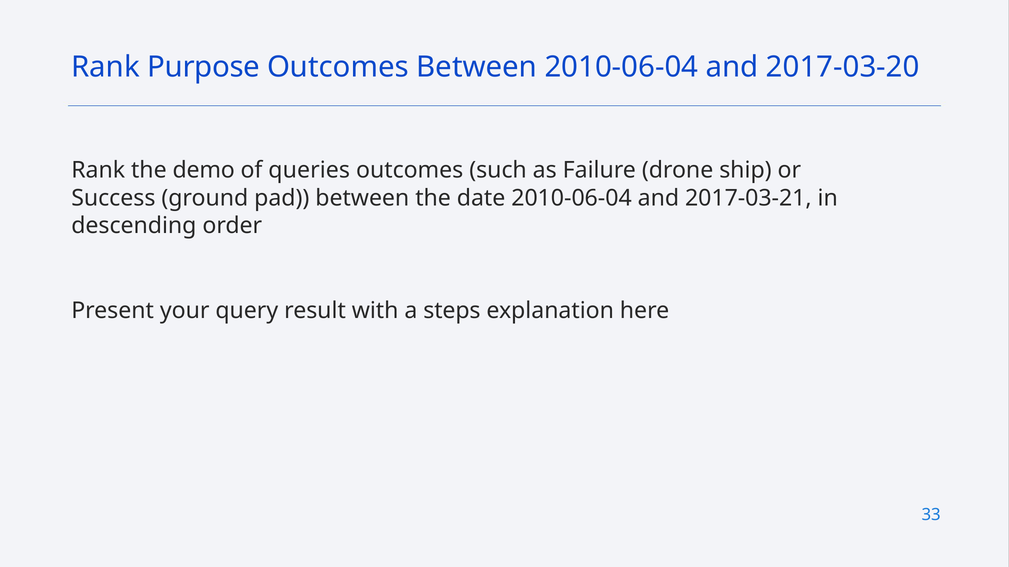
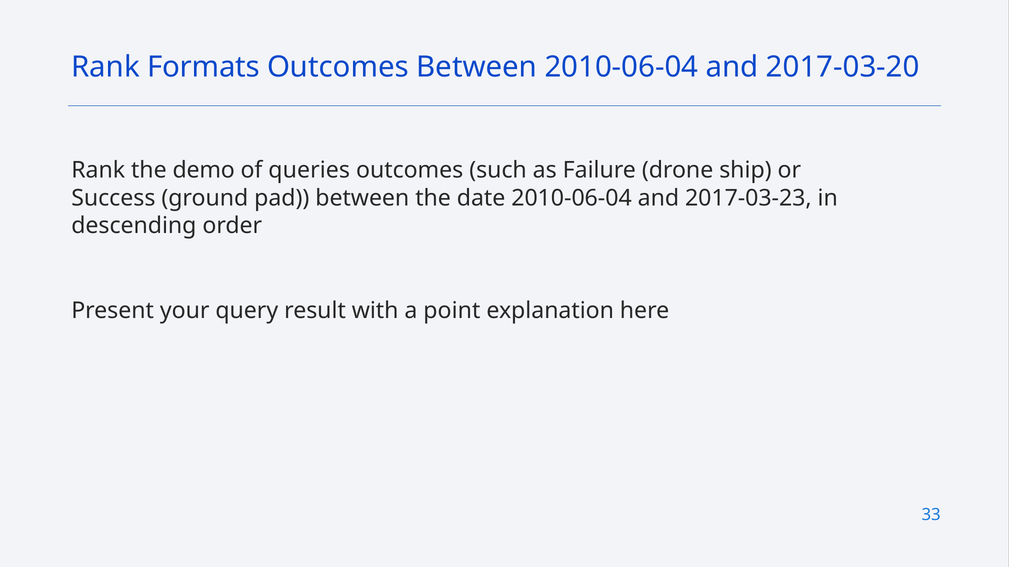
Purpose: Purpose -> Formats
2017-03-21: 2017-03-21 -> 2017-03-23
steps: steps -> point
